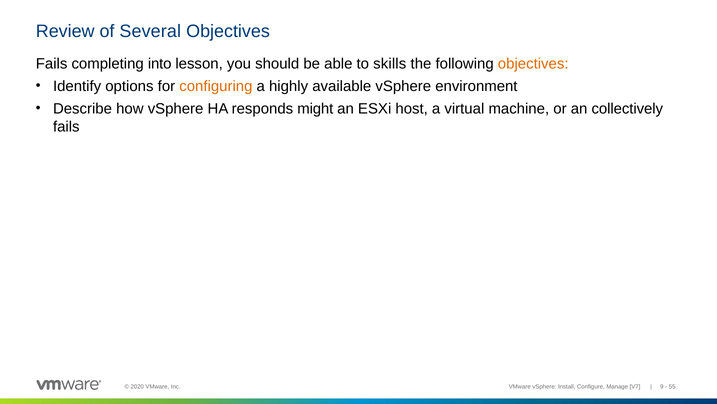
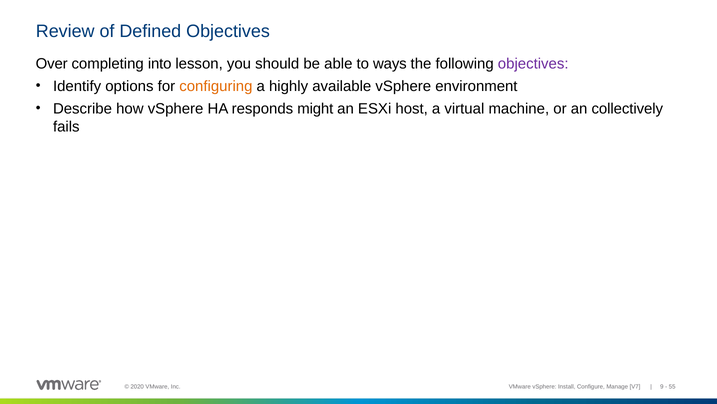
Several: Several -> Defined
Fails at (52, 64): Fails -> Over
skills: skills -> ways
objectives at (533, 64) colour: orange -> purple
